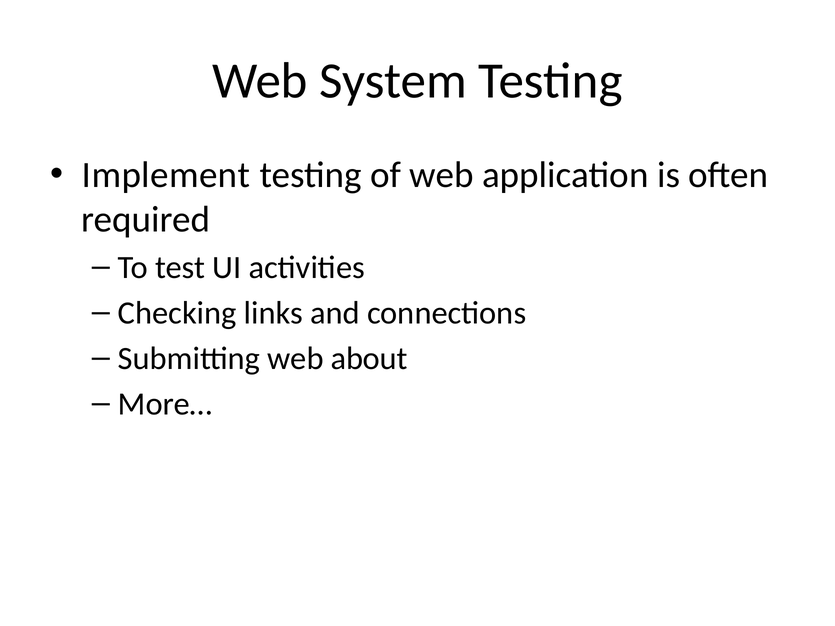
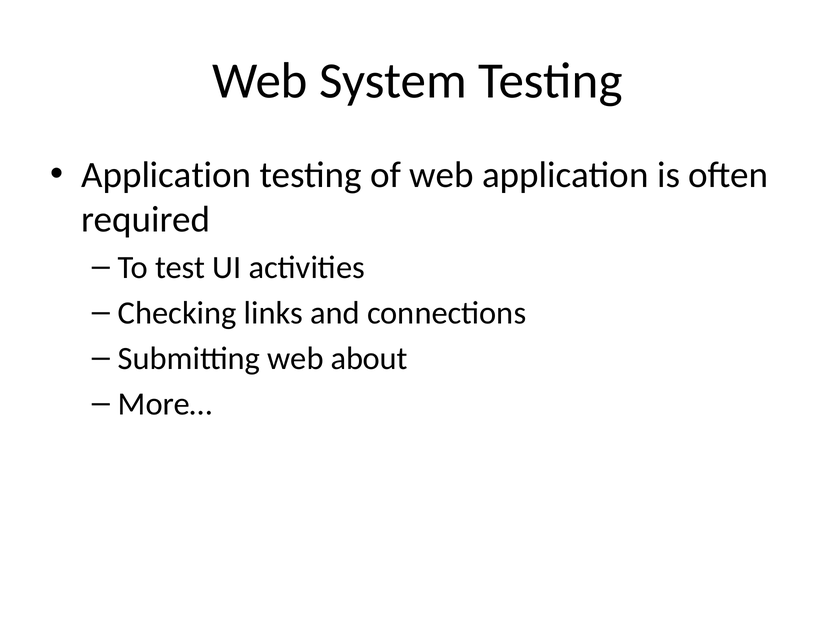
Implement at (166, 175): Implement -> Application
